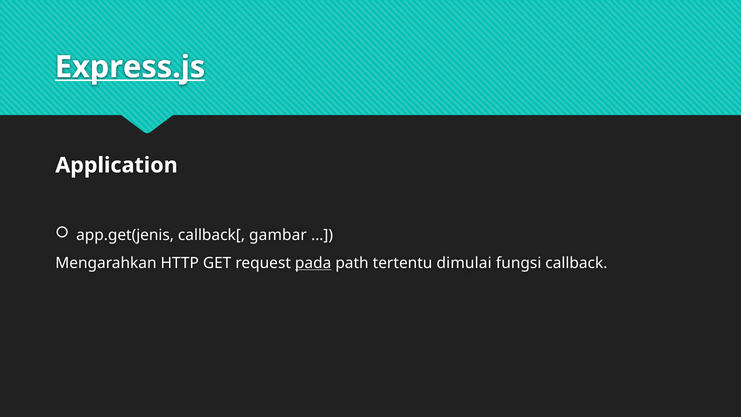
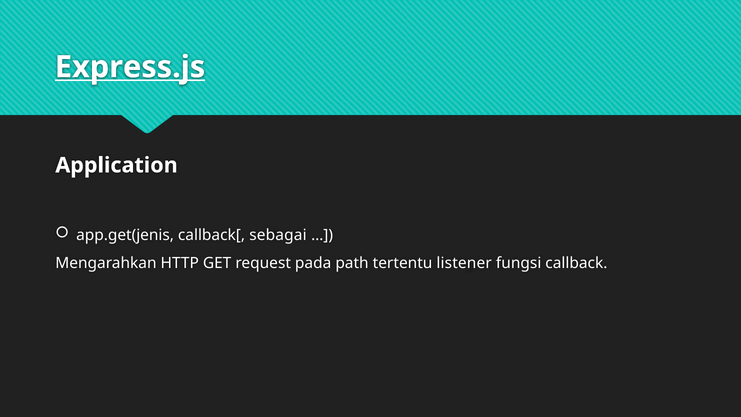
gambar: gambar -> sebagai
pada underline: present -> none
dimulai: dimulai -> listener
